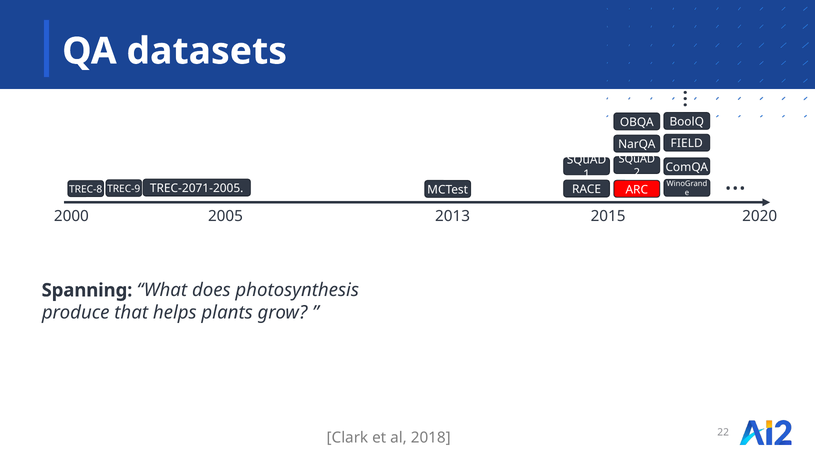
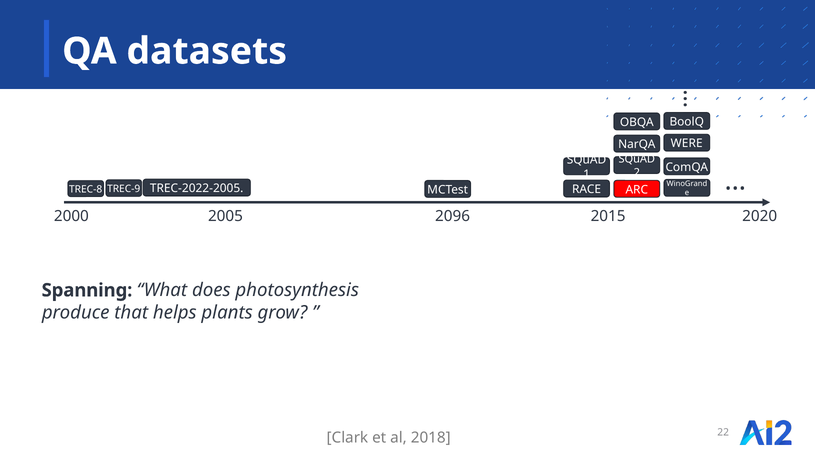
FIELD: FIELD -> WERE
TREC-2071-2005: TREC-2071-2005 -> TREC-2022-2005
2013: 2013 -> 2096
